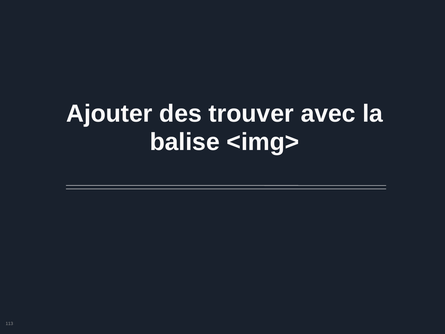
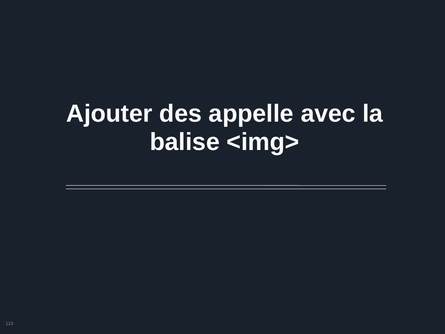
trouver: trouver -> appelle
